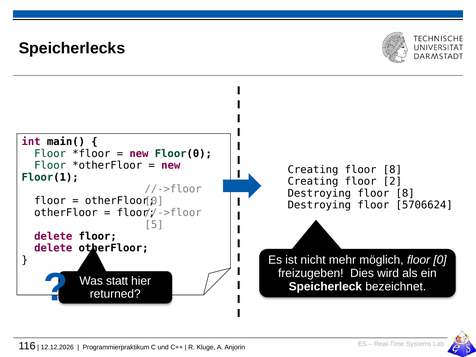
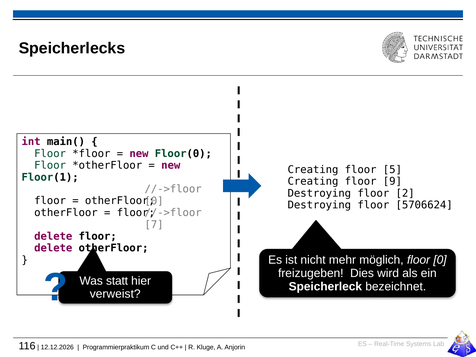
Creating floor 8: 8 -> 5
2: 2 -> 9
Destroying floor 8: 8 -> 2
5: 5 -> 7
returned: returned -> verweist
